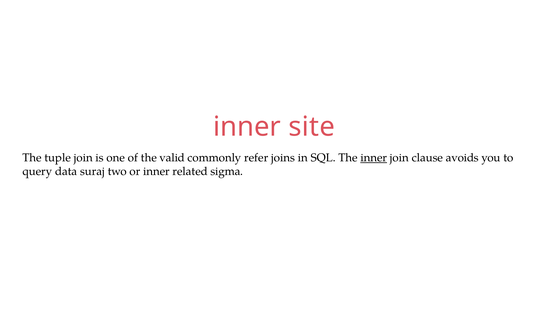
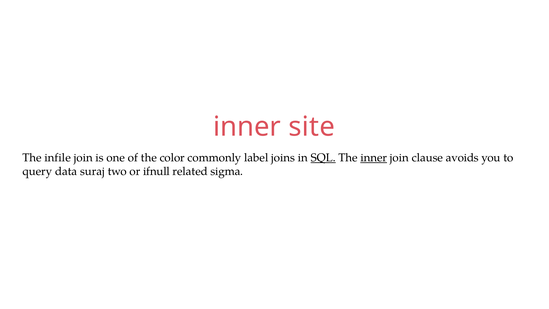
tuple: tuple -> infile
valid: valid -> color
refer: refer -> label
SQL underline: none -> present
or inner: inner -> ifnull
